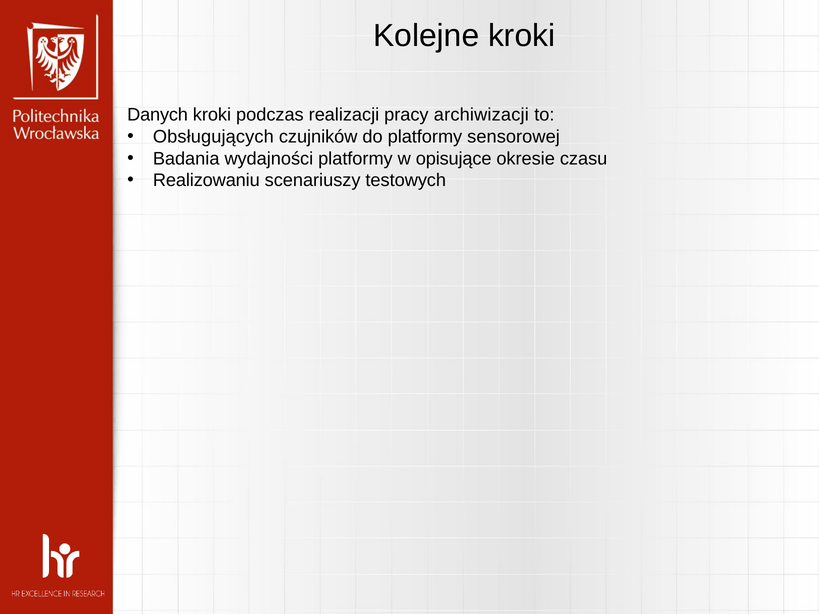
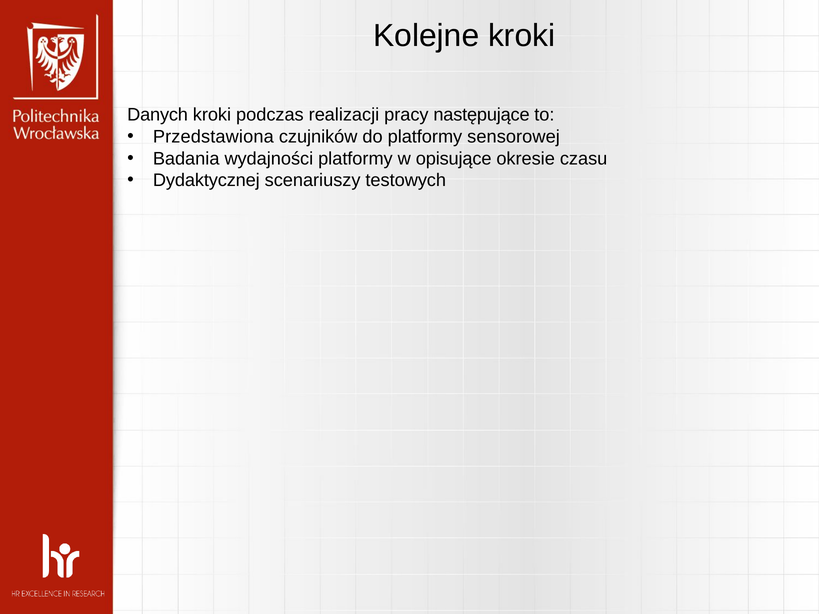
archiwizacji: archiwizacji -> następujące
Obsługujących: Obsługujących -> Przedstawiona
Realizowaniu: Realizowaniu -> Dydaktycznej
